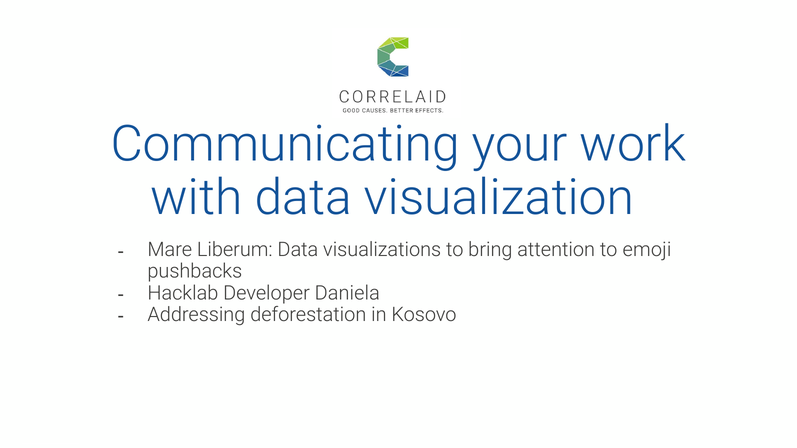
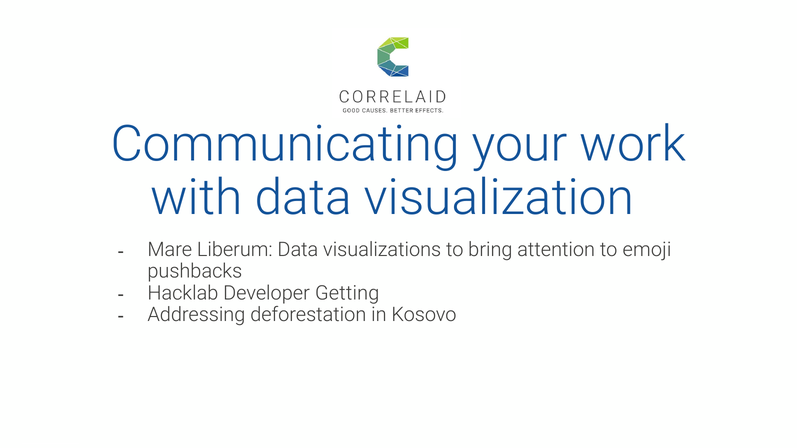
Daniela: Daniela -> Getting
